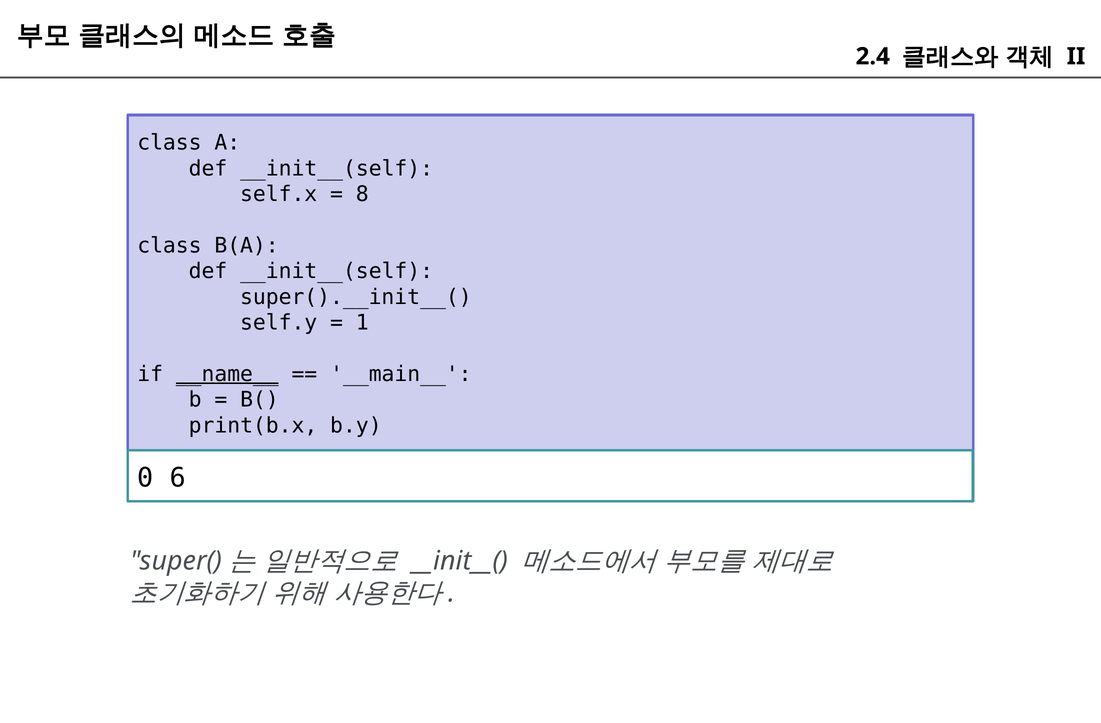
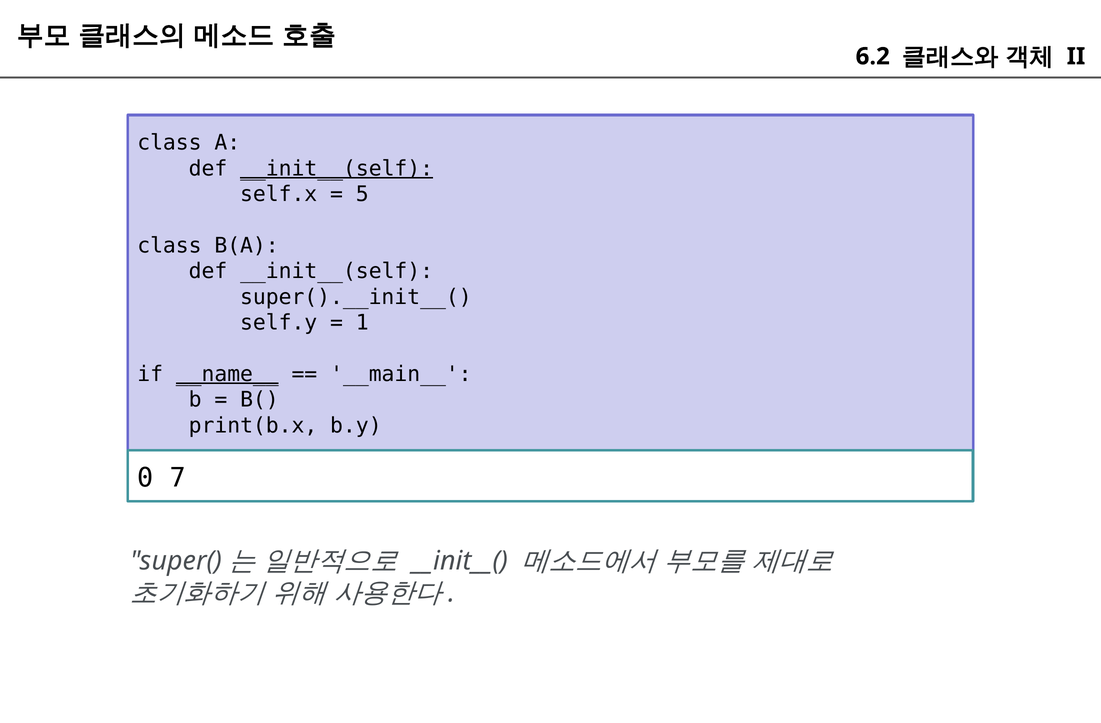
2.4: 2.4 -> 6.2
__init__(self at (337, 169) underline: none -> present
8: 8 -> 5
6: 6 -> 7
